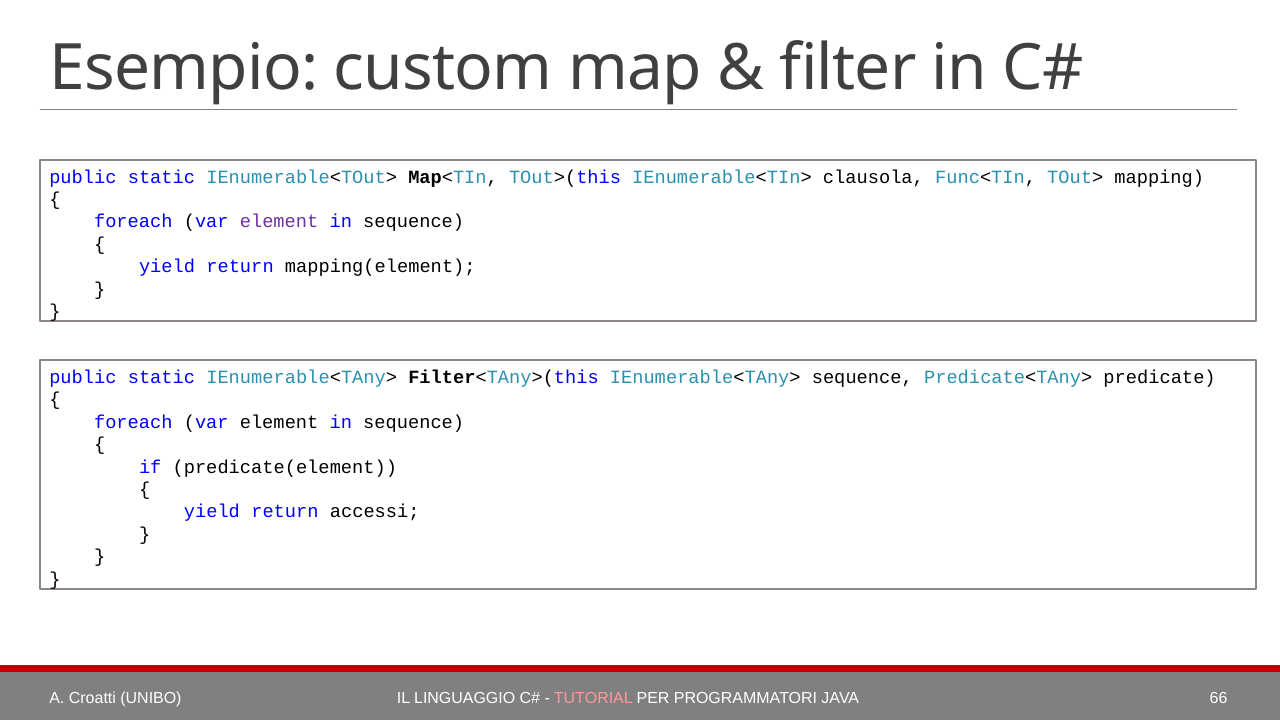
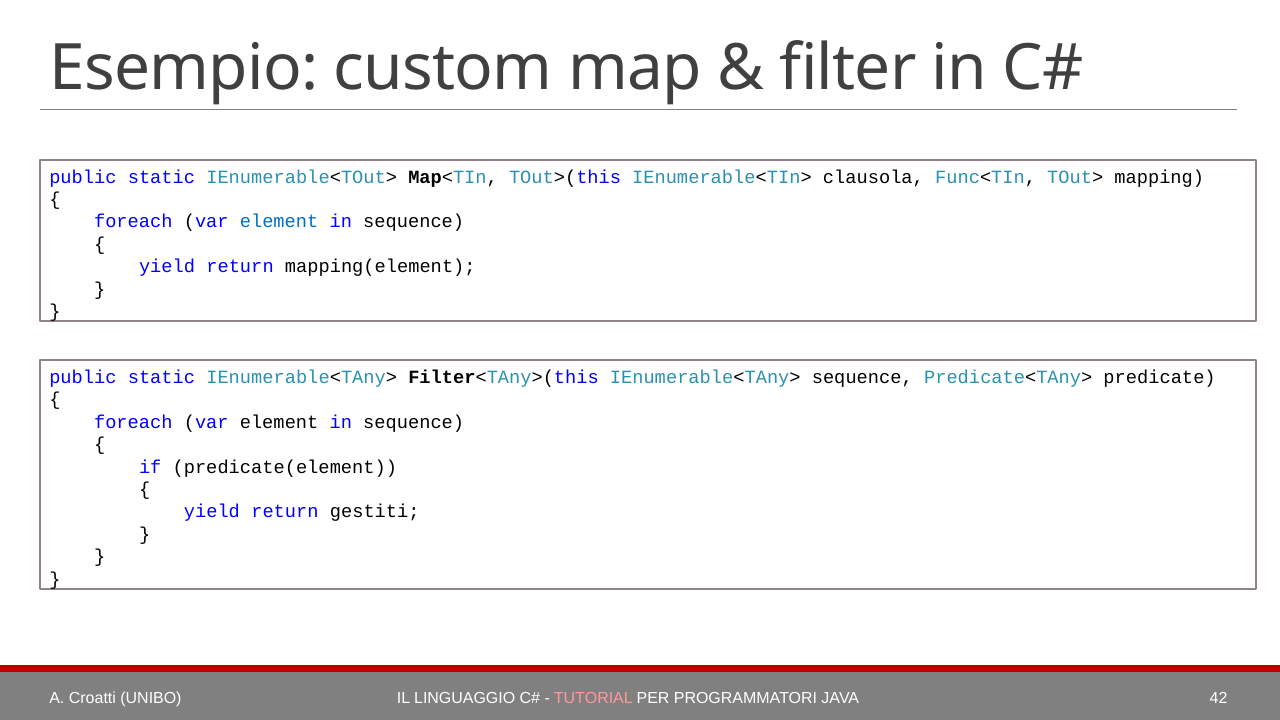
element at (279, 222) colour: purple -> blue
accessi: accessi -> gestiti
66: 66 -> 42
